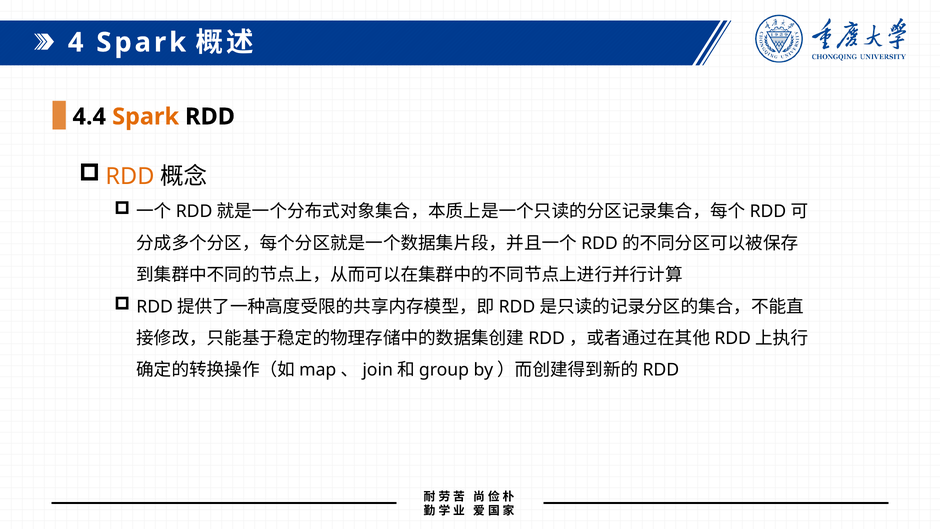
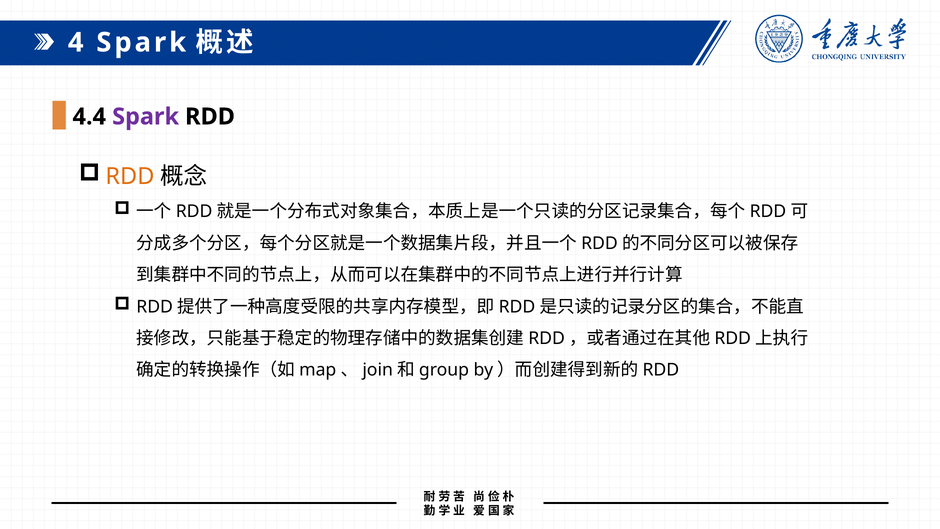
Spark at (146, 117) colour: orange -> purple
